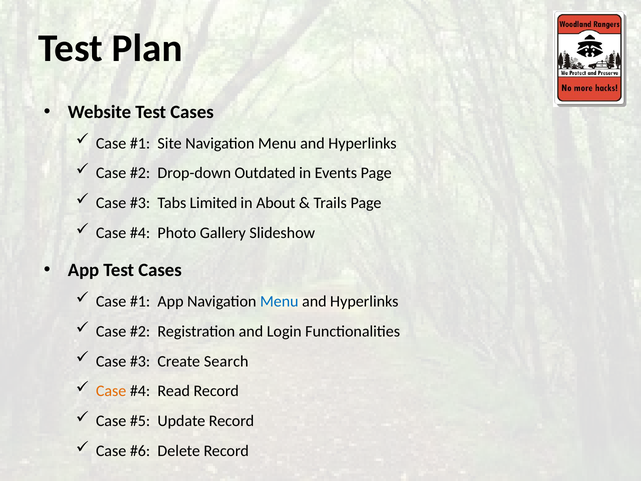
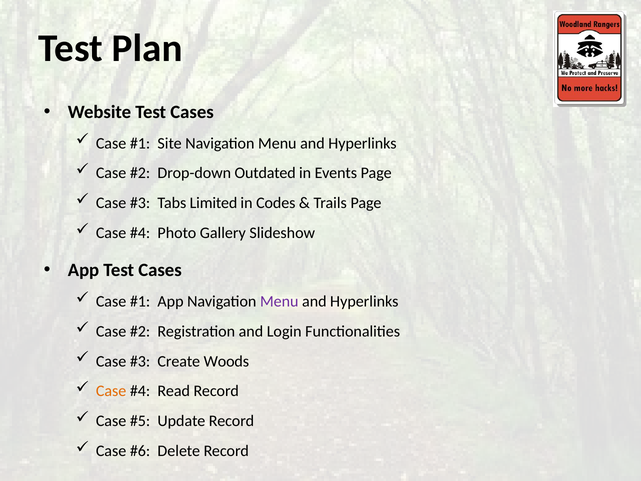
About: About -> Codes
Menu at (279, 301) colour: blue -> purple
Search: Search -> Woods
